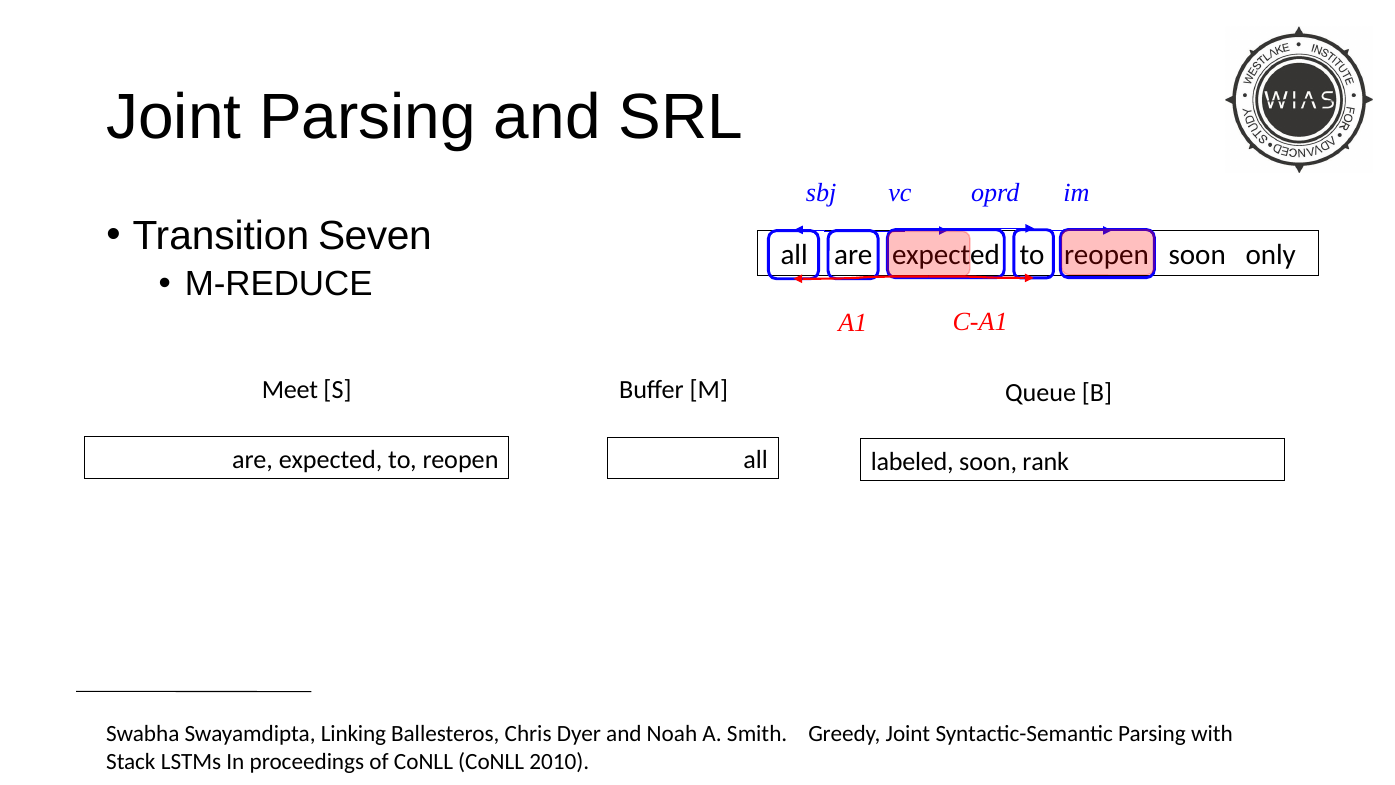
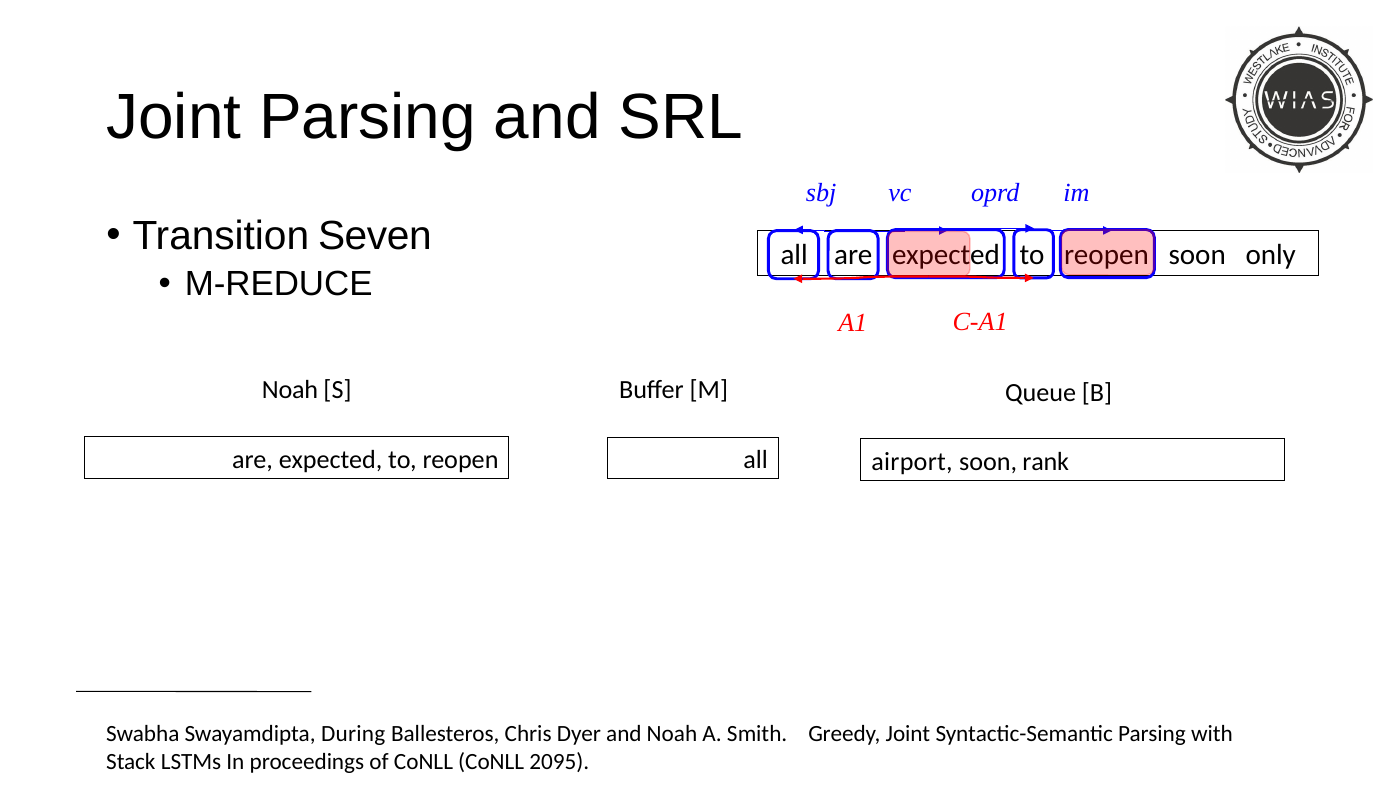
Meet at (290, 390): Meet -> Noah
labeled: labeled -> airport
Linking: Linking -> During
2010: 2010 -> 2095
